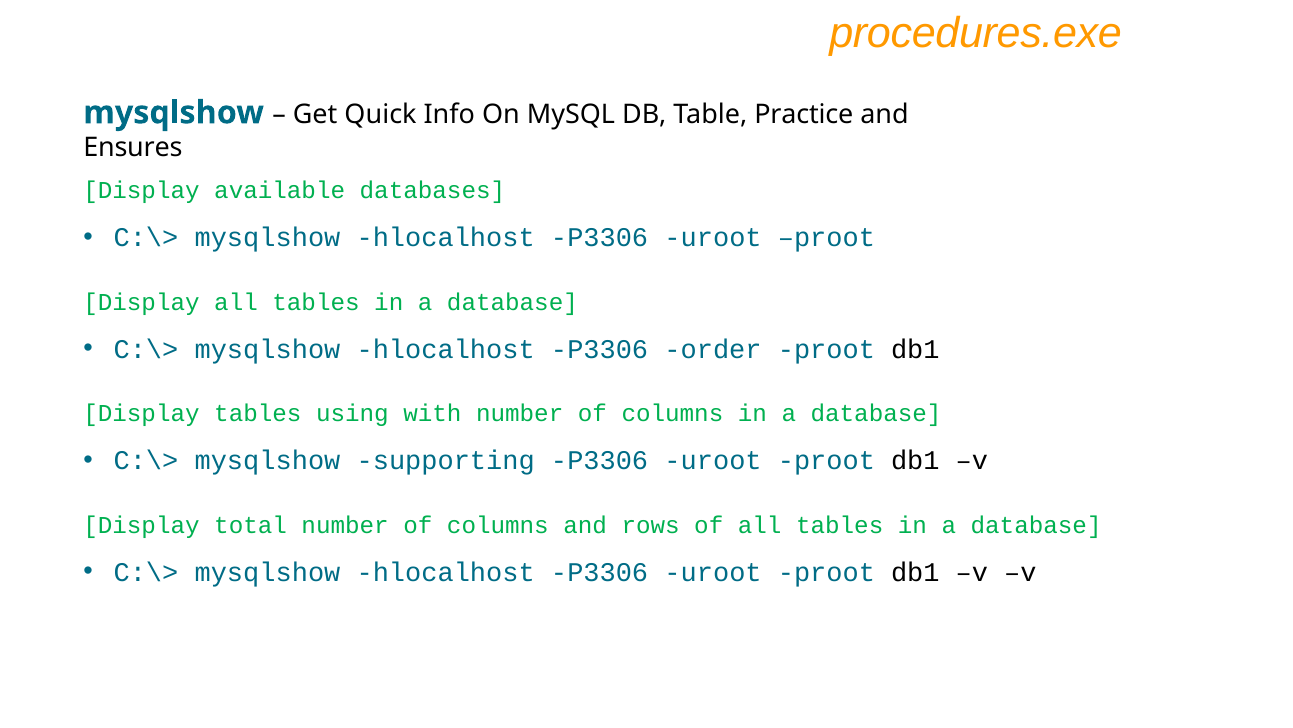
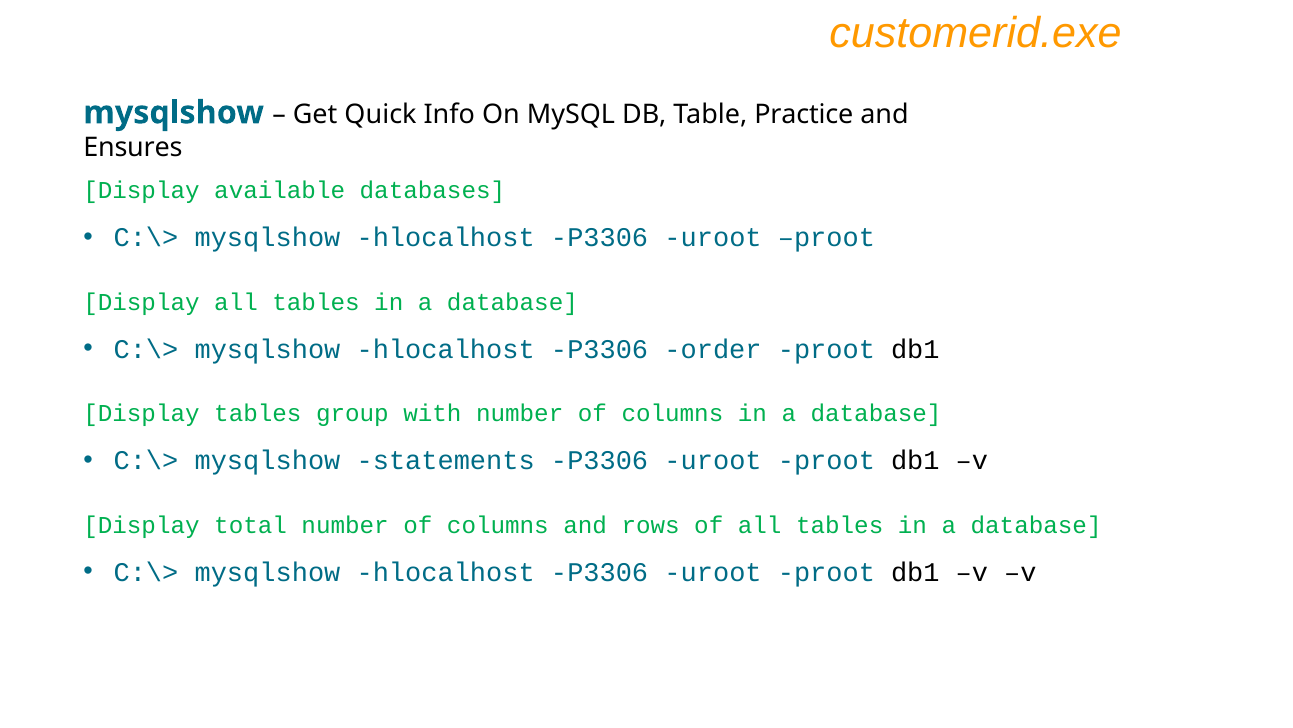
procedures.exe: procedures.exe -> customerid.exe
using: using -> group
supporting: supporting -> statements
